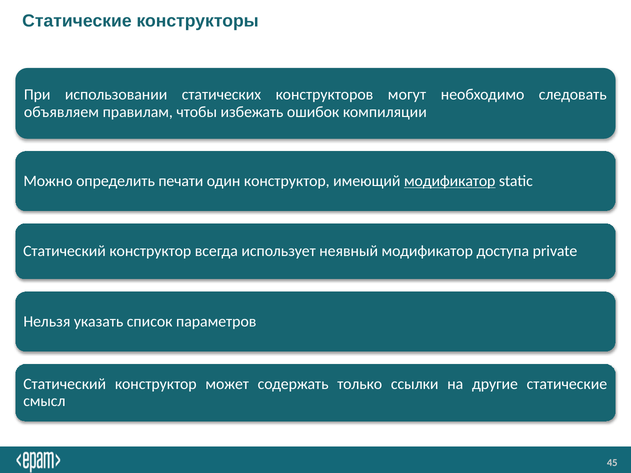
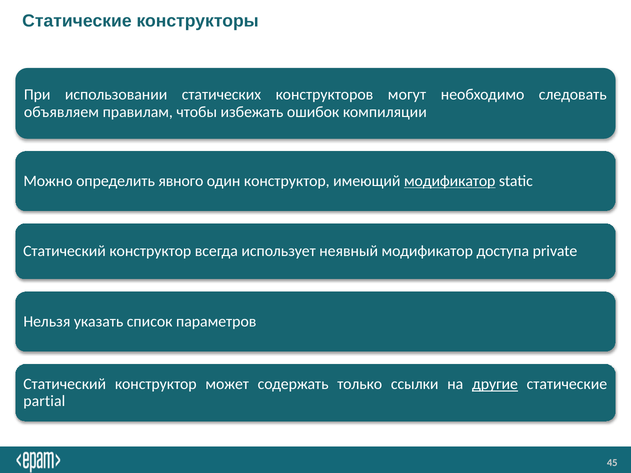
печати: печати -> явного
другие underline: none -> present
смысл: смысл -> partial
